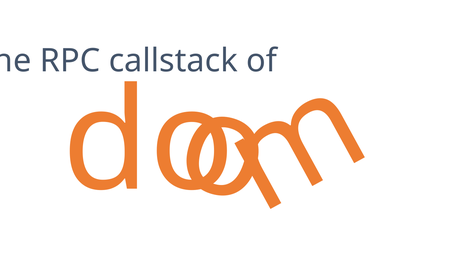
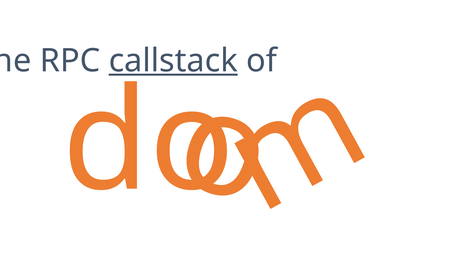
callstack underline: none -> present
